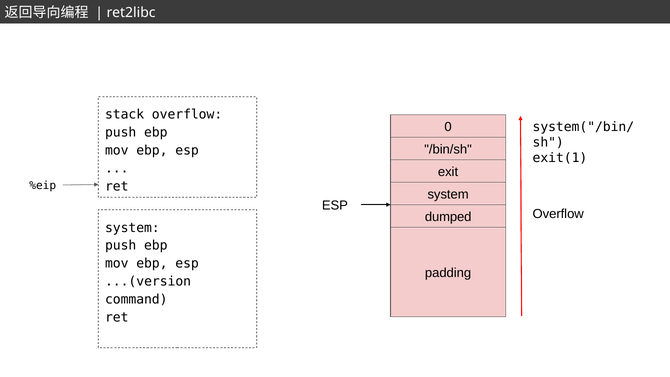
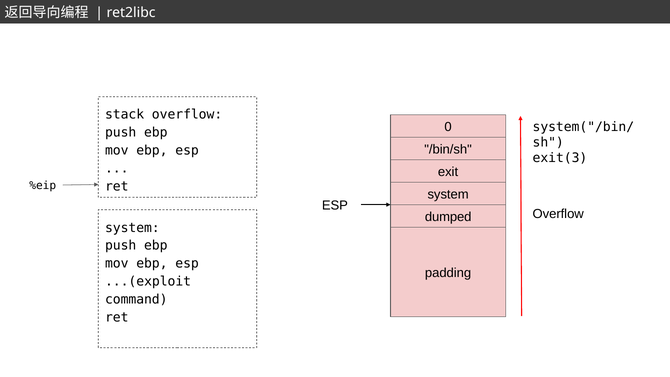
exit(1: exit(1 -> exit(3
...(version: ...(version -> ...(exploit
